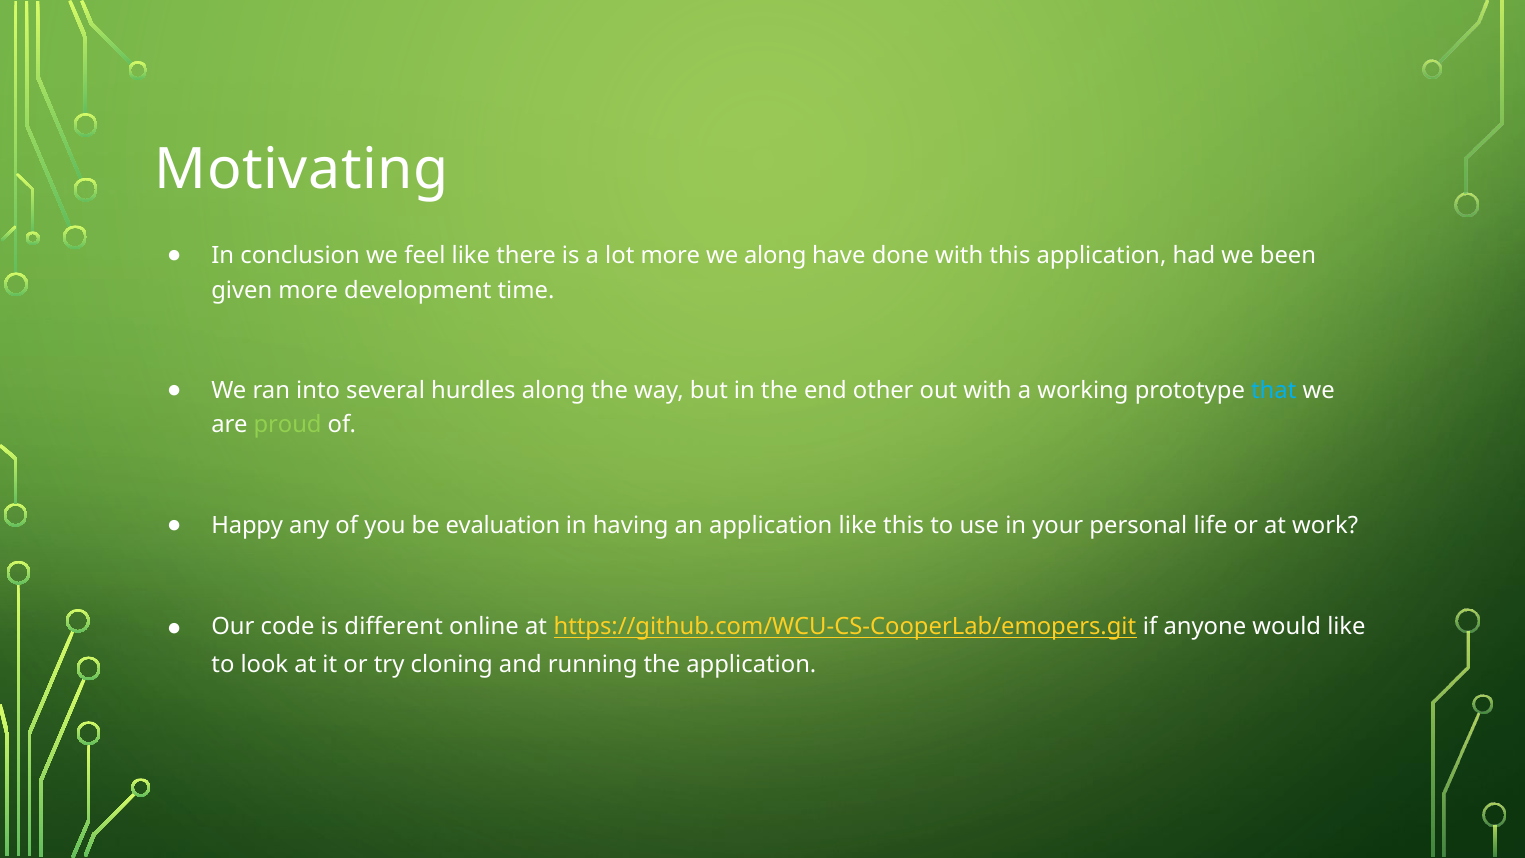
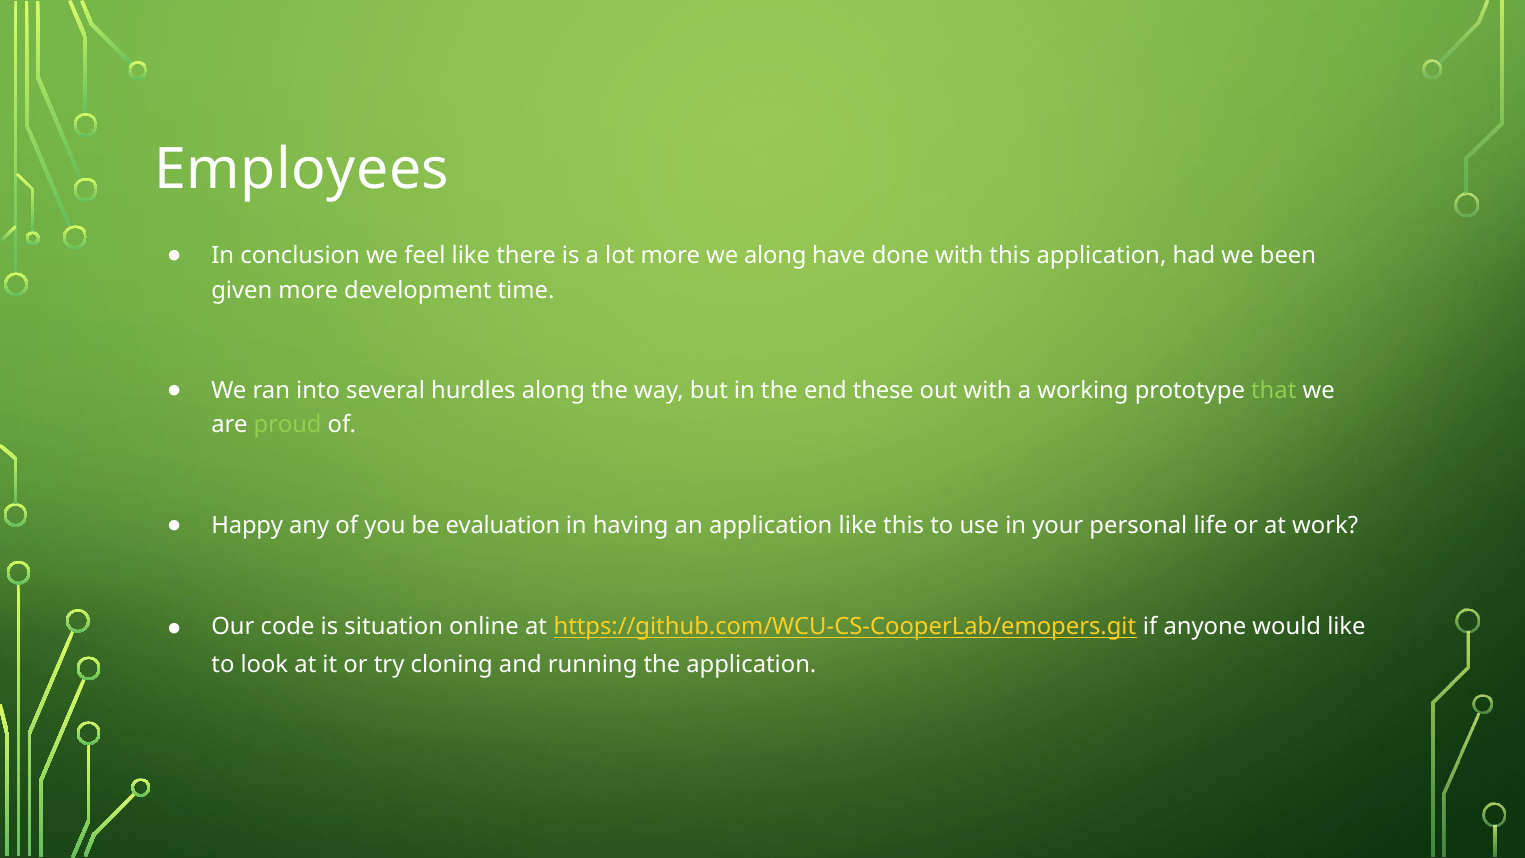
Motivating: Motivating -> Employees
other: other -> these
that colour: light blue -> light green
different: different -> situation
